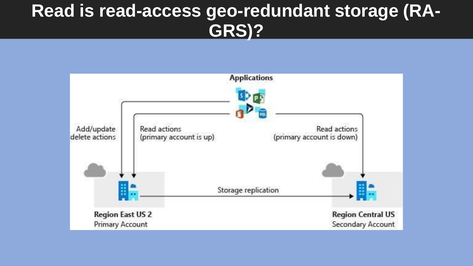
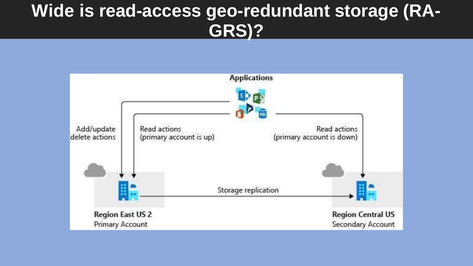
Read: Read -> Wide
